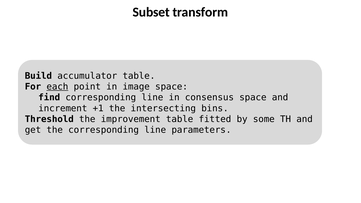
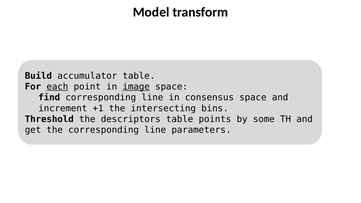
Subset: Subset -> Model
image underline: none -> present
improvement: improvement -> descriptors
fitted: fitted -> points
